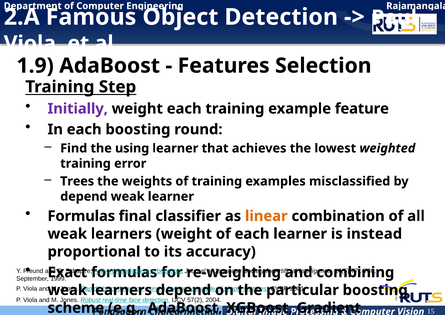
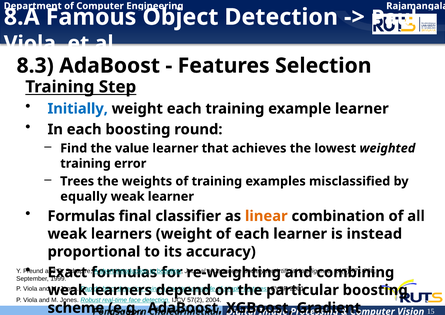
2.A: 2.A -> 8.A
1.9: 1.9 -> 8.3
Initially colour: purple -> blue
example feature: feature -> learner
the using: using -> value
depend at (84, 196): depend -> equally
